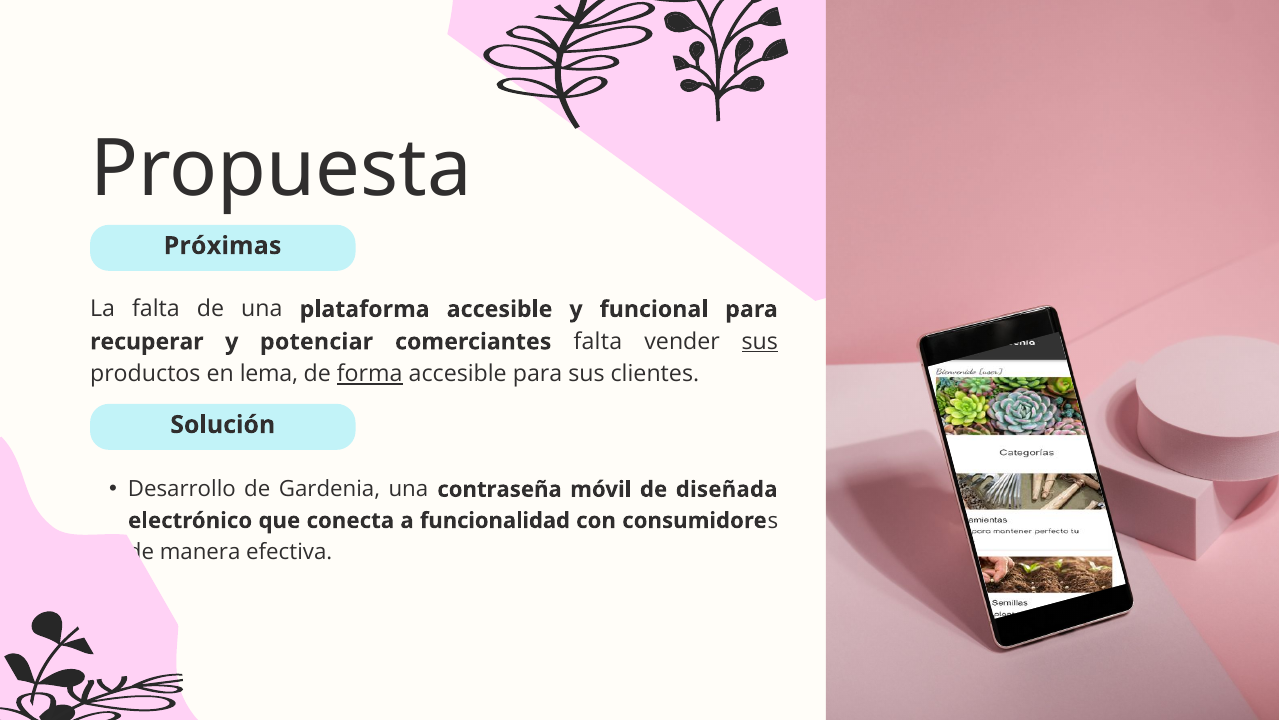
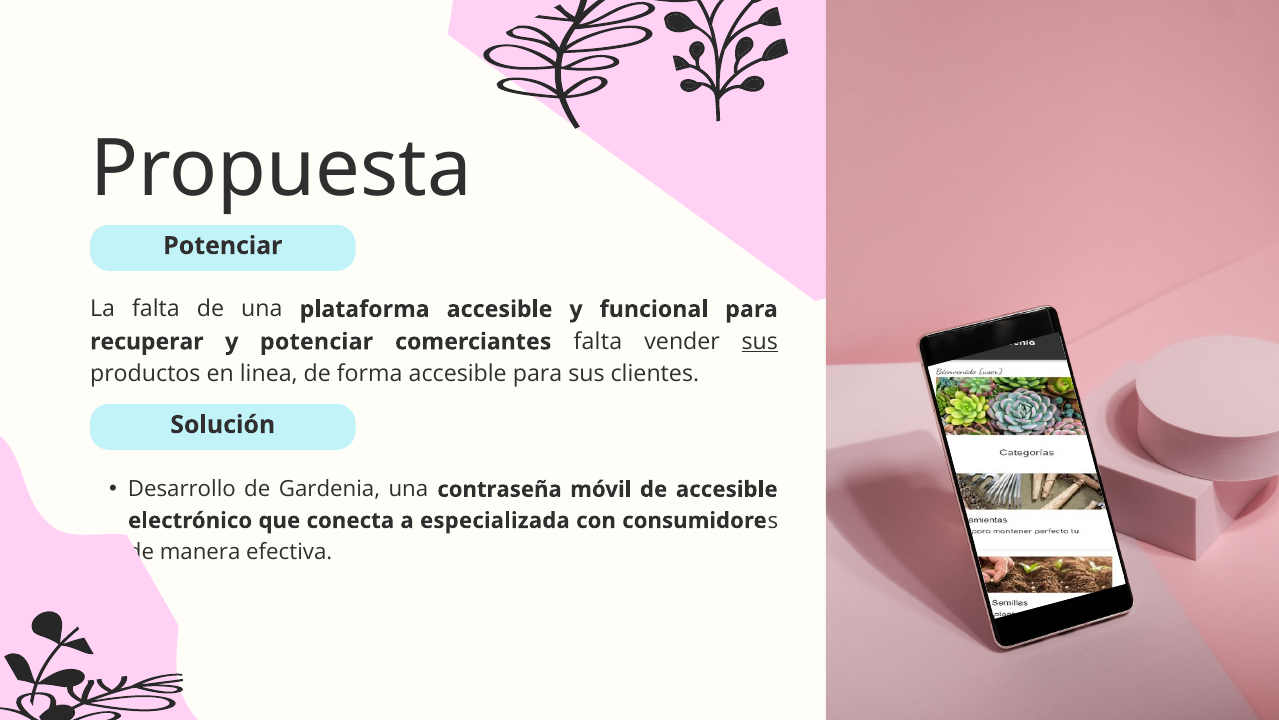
Próximas at (223, 246): Próximas -> Potenciar
lema: lema -> linea
forma underline: present -> none
de diseñada: diseñada -> accesible
funcionalidad: funcionalidad -> especializada
